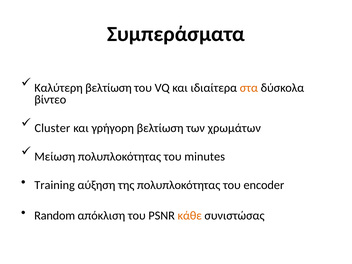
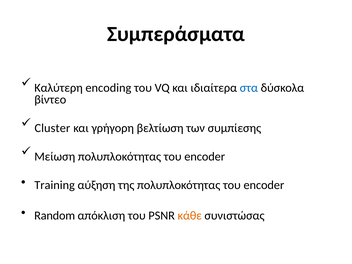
Καλύτερη βελτίωση: βελτίωση -> encoding
στα colour: orange -> blue
χρωμάτων: χρωμάτων -> συμπίεσης
Μείωση πολυπλοκότητας του minutes: minutes -> encoder
